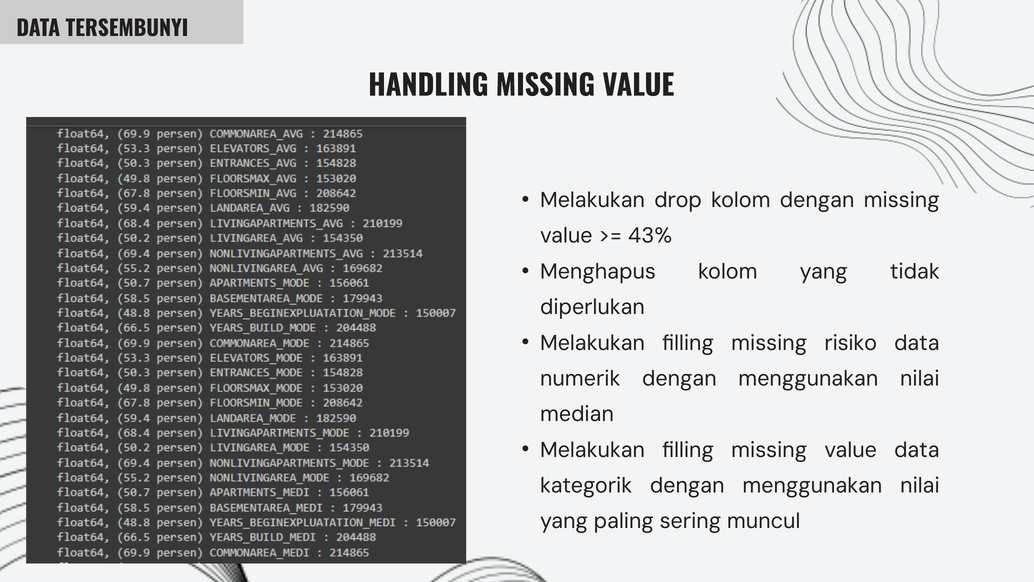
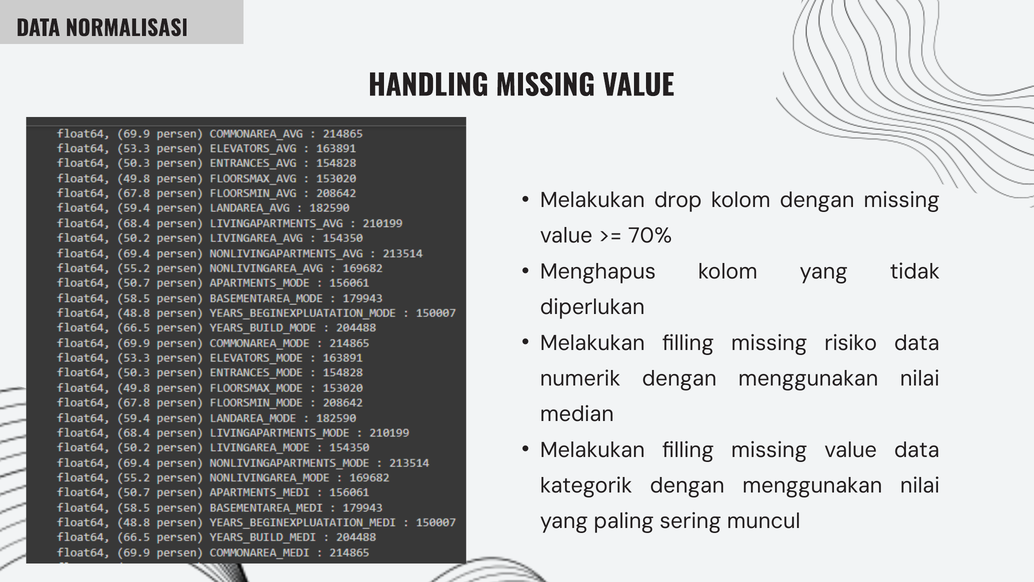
TERSEMBUNYI: TERSEMBUNYI -> NORMALISASI
43%: 43% -> 70%
